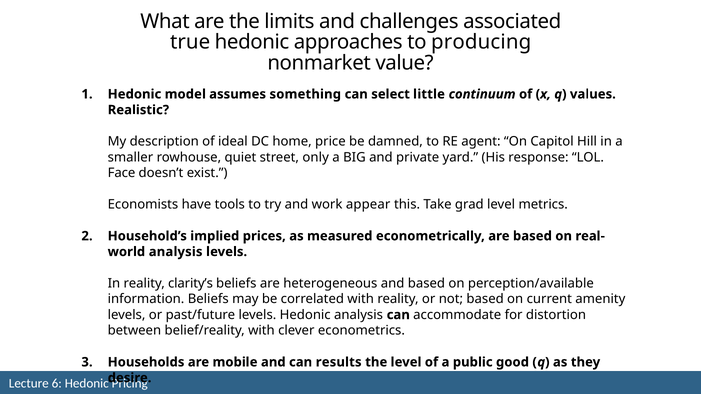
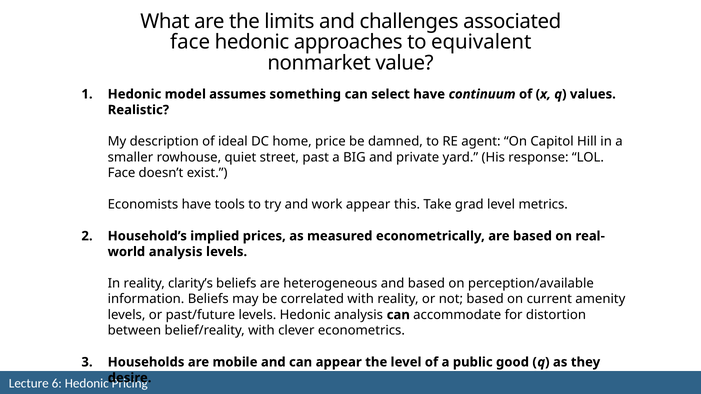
true at (190, 42): true -> face
producing: producing -> equivalent
select little: little -> have
only: only -> past
can results: results -> appear
